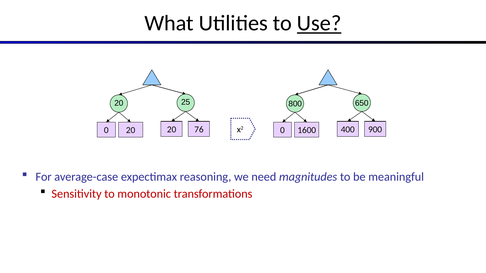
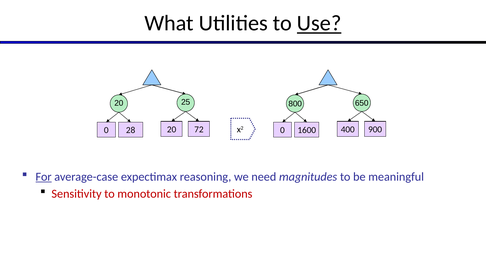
0 20: 20 -> 28
76: 76 -> 72
For underline: none -> present
